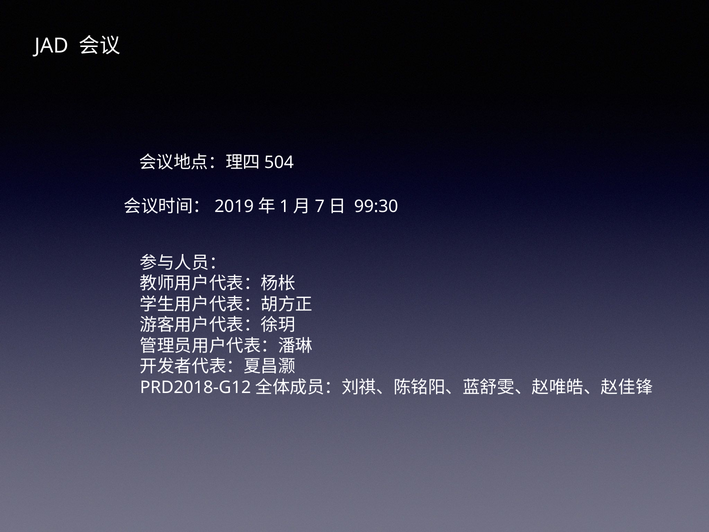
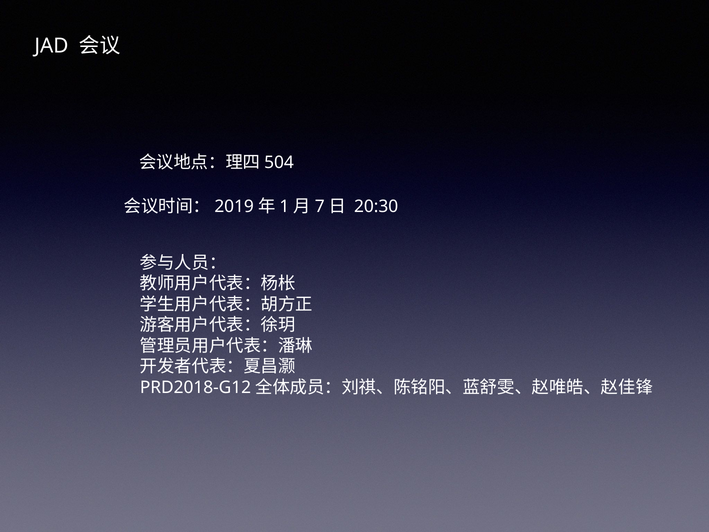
99:30: 99:30 -> 20:30
